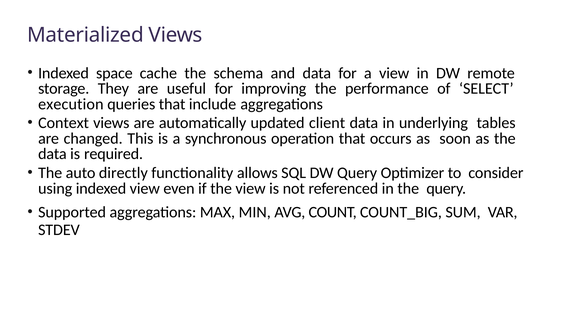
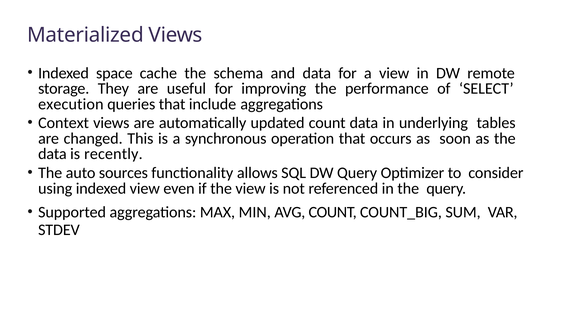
updated client: client -> count
required: required -> recently
directly: directly -> sources
